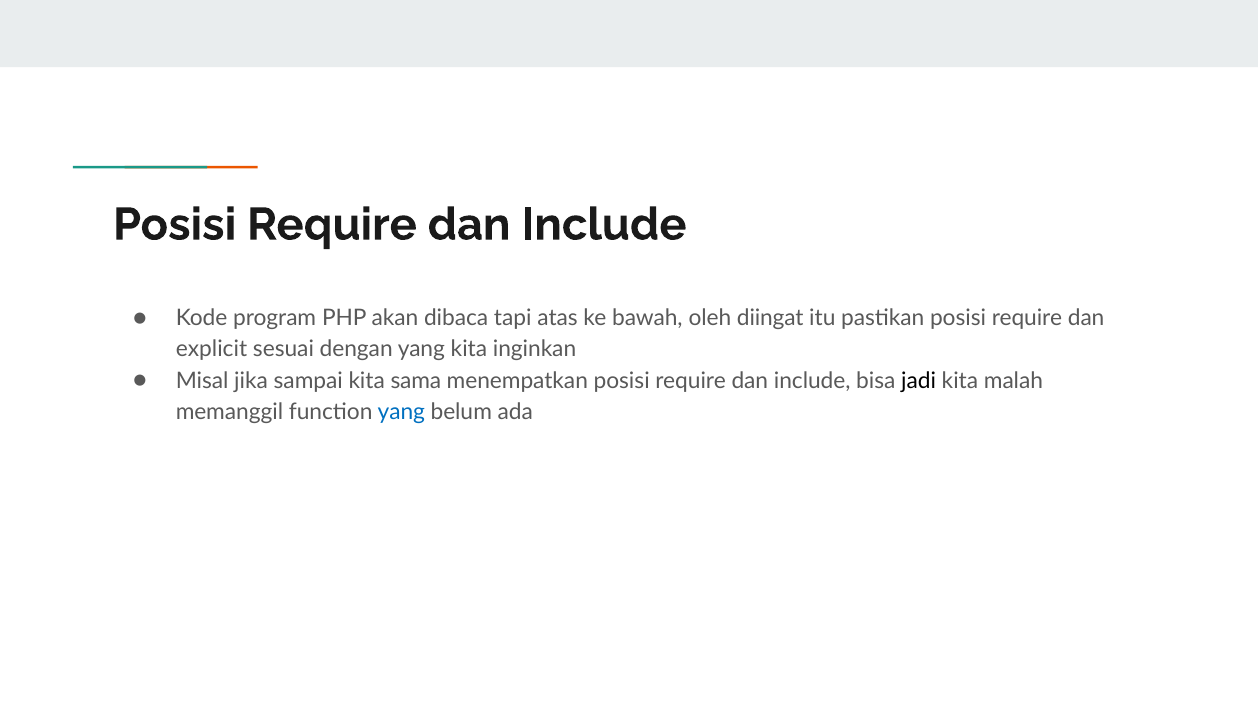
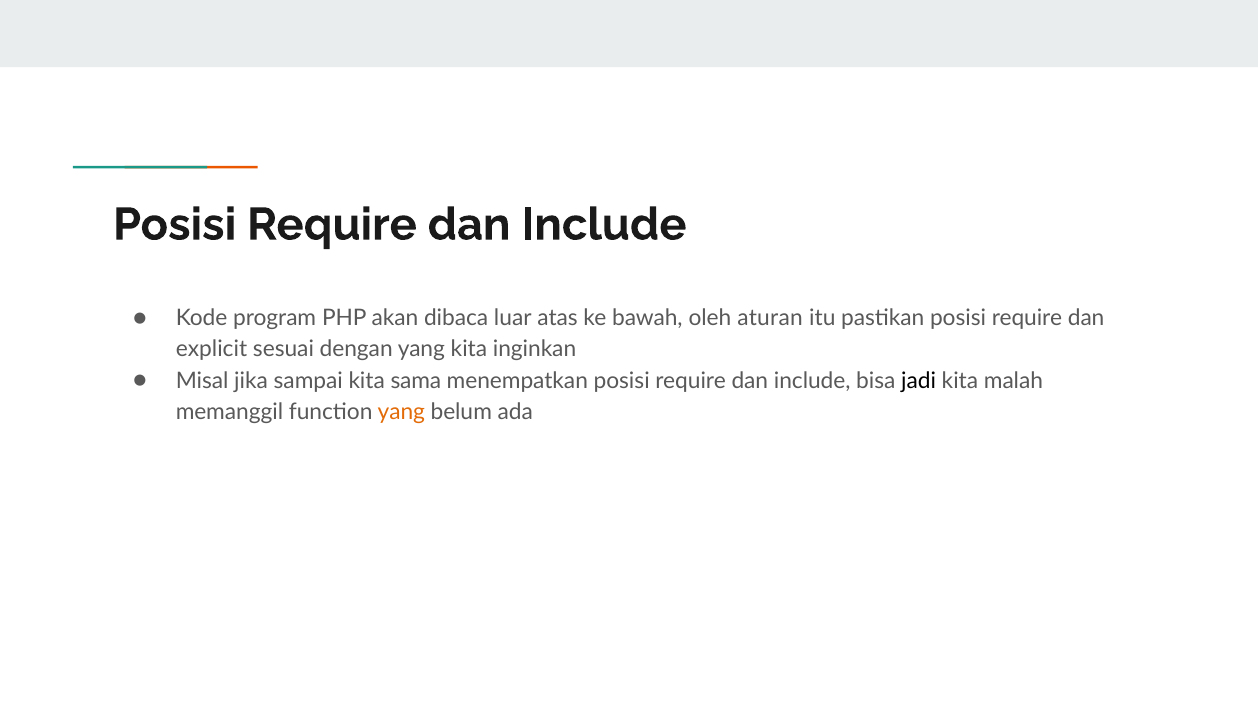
tapi: tapi -> luar
diingat: diingat -> aturan
yang at (401, 412) colour: blue -> orange
